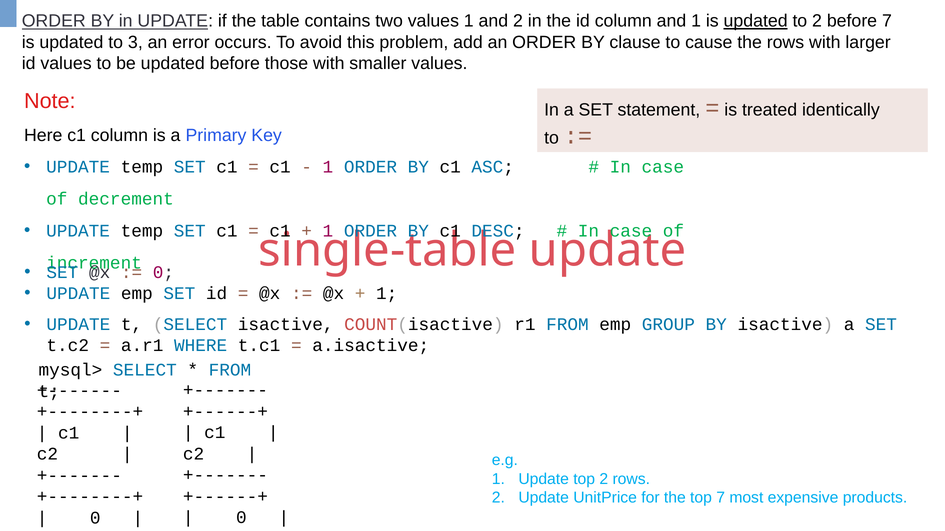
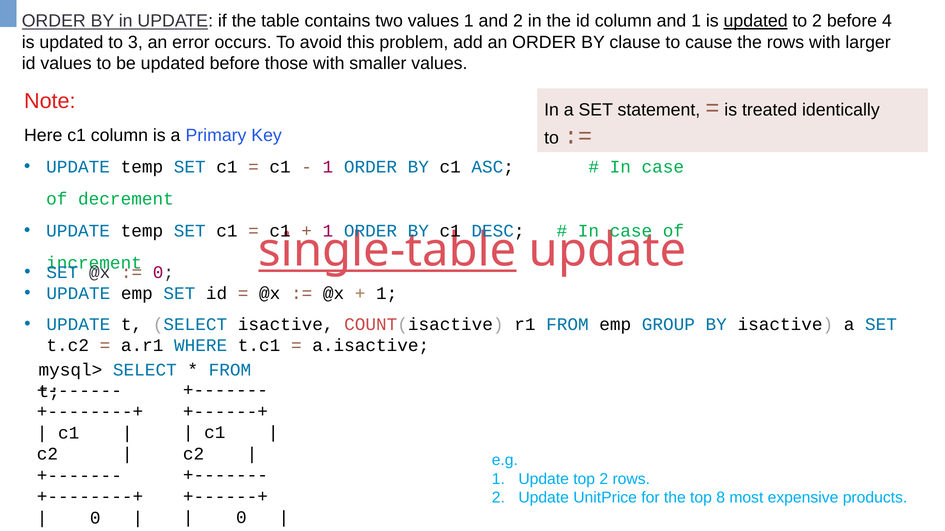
before 7: 7 -> 4
single-table underline: none -> present
top 7: 7 -> 8
